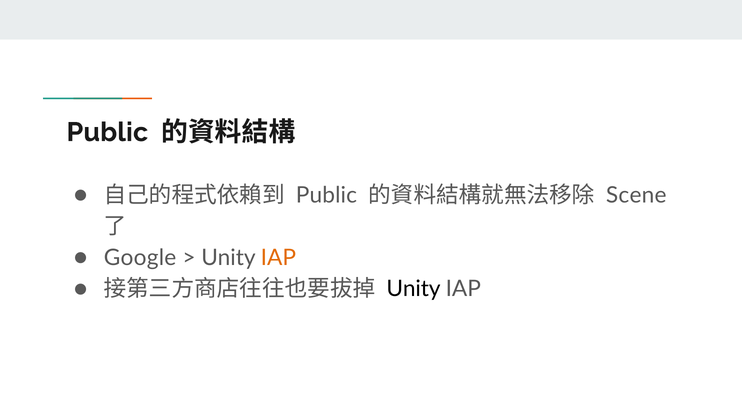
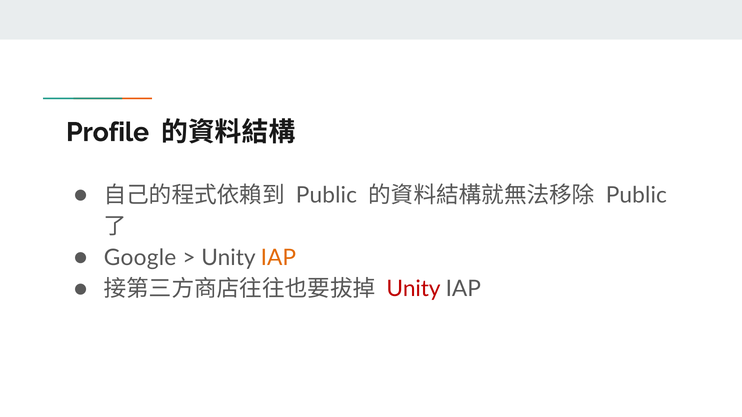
Public at (107, 132): Public -> Profile
Scene at (636, 195): Scene -> Public
Unity at (413, 289) colour: black -> red
